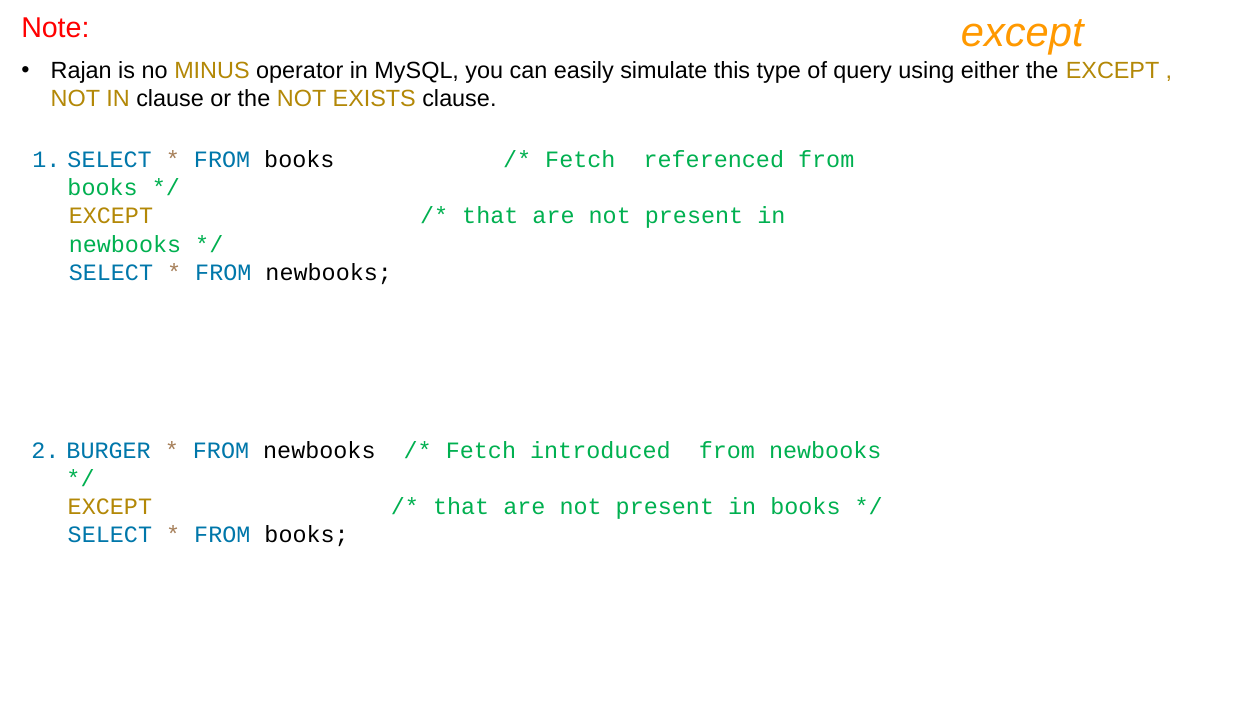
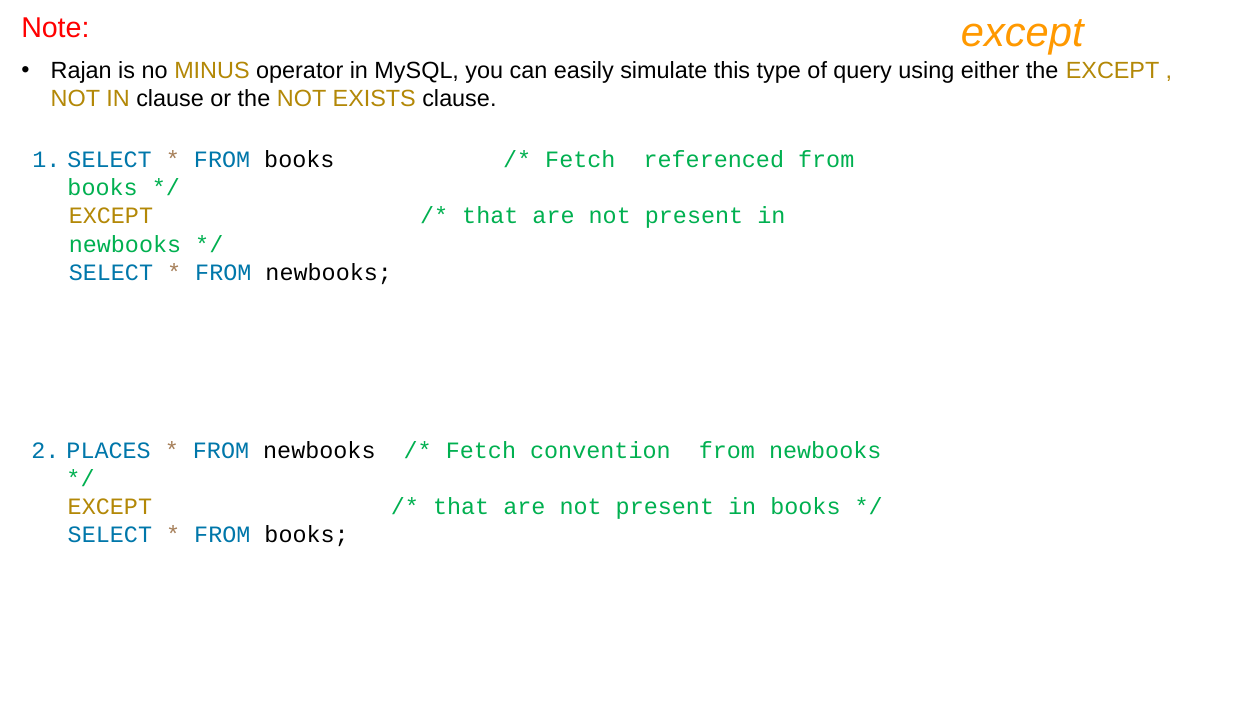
BURGER: BURGER -> PLACES
introduced: introduced -> convention
